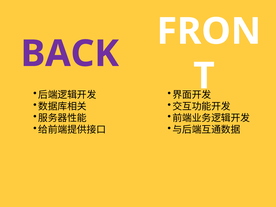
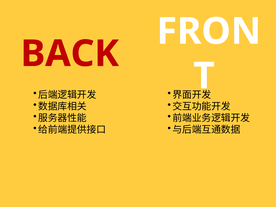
BACK colour: purple -> red
